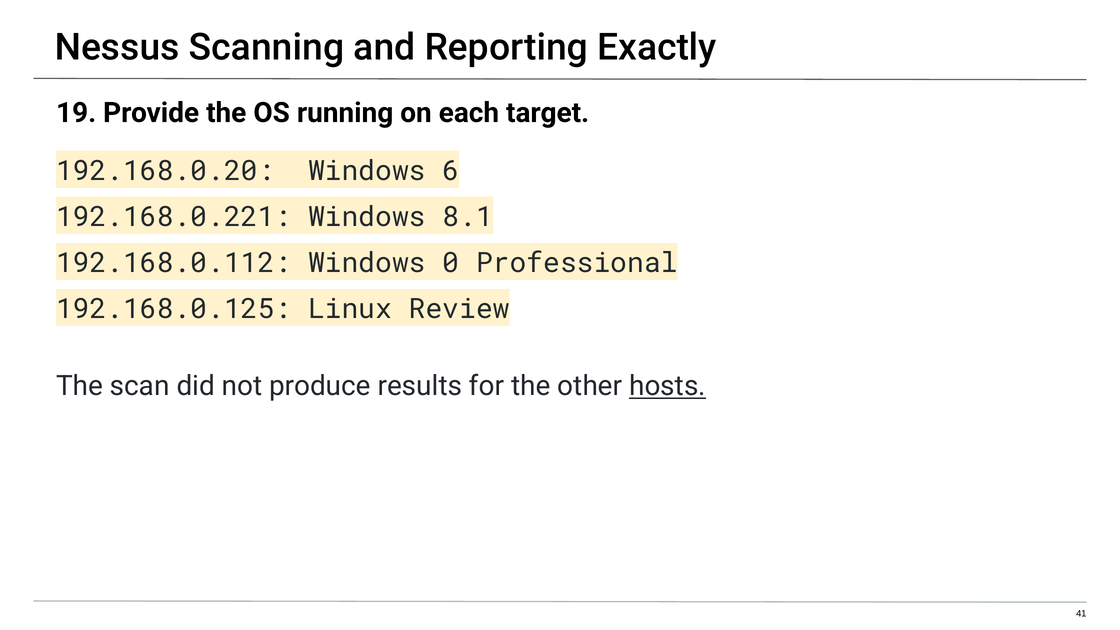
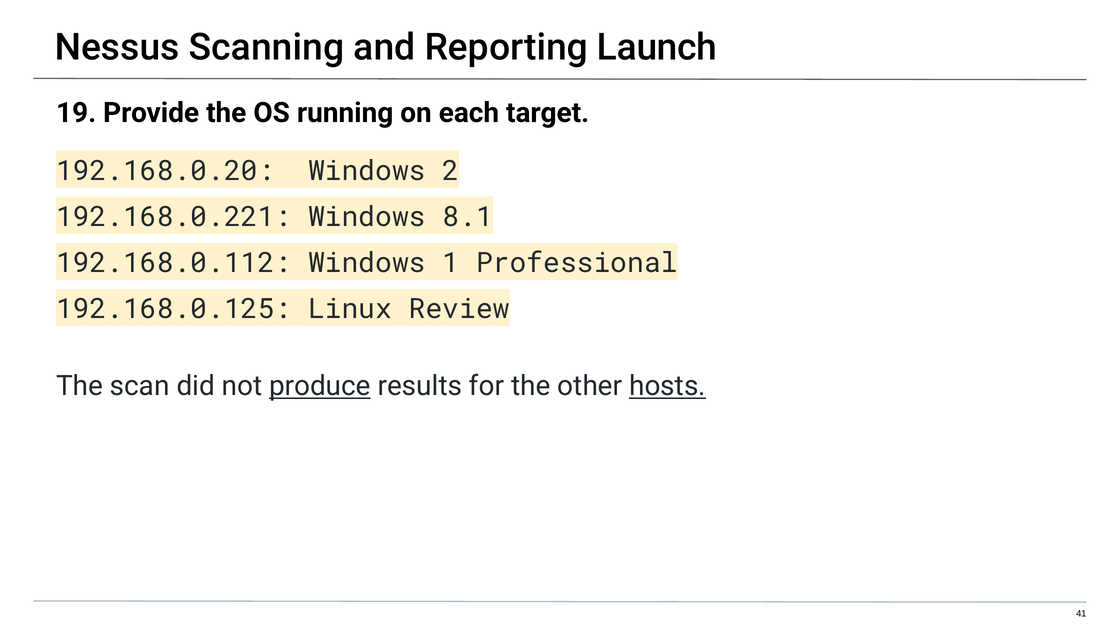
Exactly: Exactly -> Launch
6: 6 -> 2
0: 0 -> 1
produce underline: none -> present
